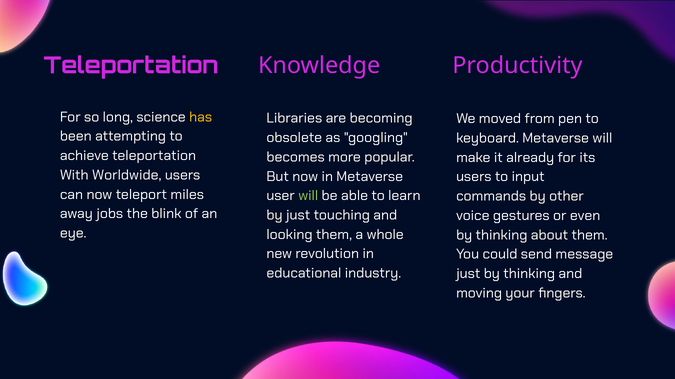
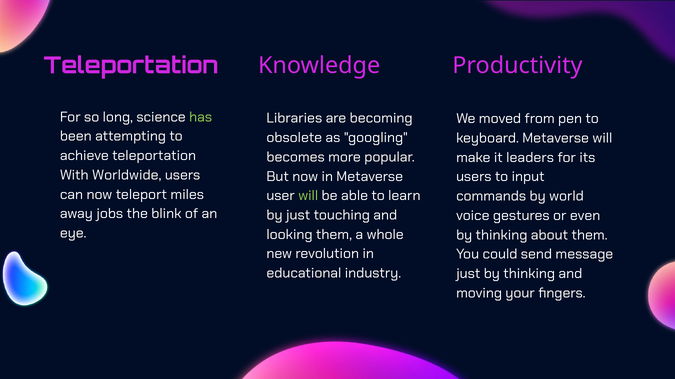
has colour: yellow -> light green
already: already -> leaders
other: other -> world
